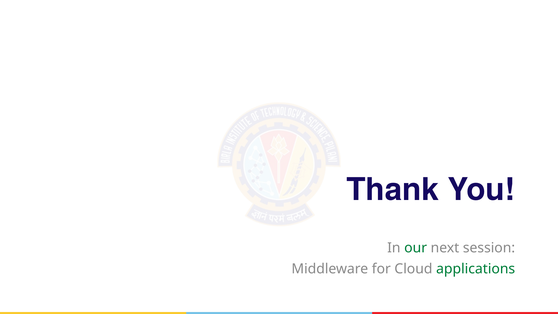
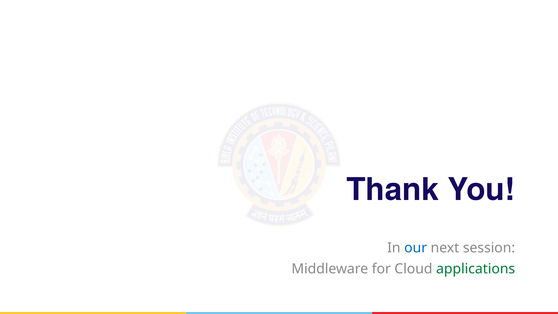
our colour: green -> blue
